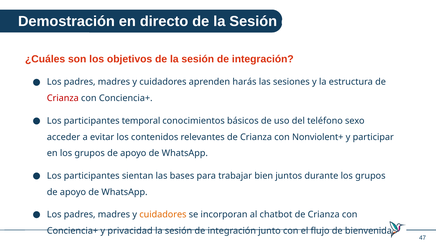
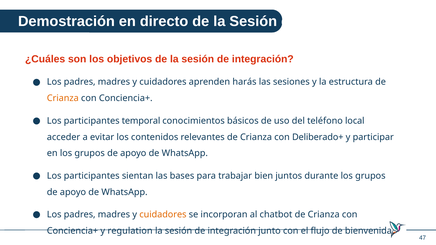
Crianza at (63, 98) colour: red -> orange
sexo: sexo -> local
Nonviolent+: Nonviolent+ -> Deliberado+
privacidad: privacidad -> regulation
